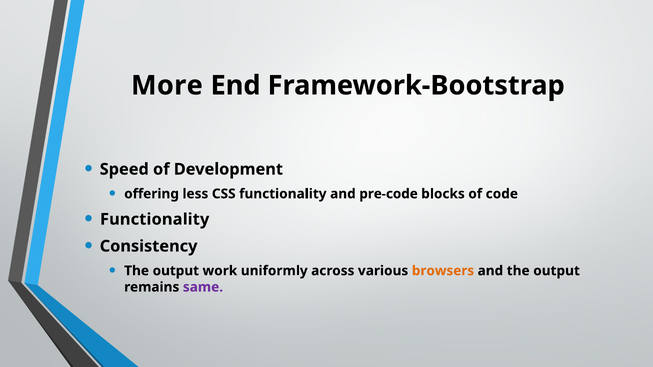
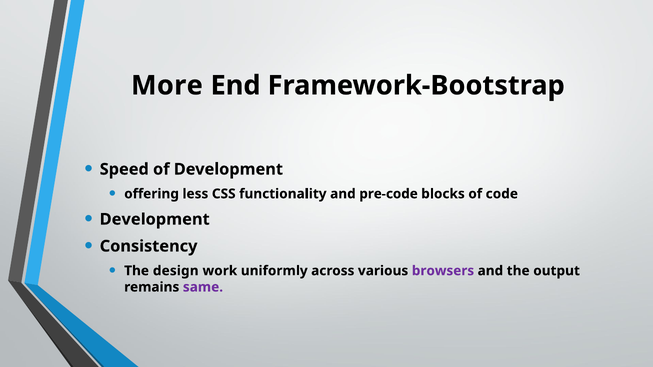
Functionality at (155, 219): Functionality -> Development
output at (176, 271): output -> design
browsers colour: orange -> purple
